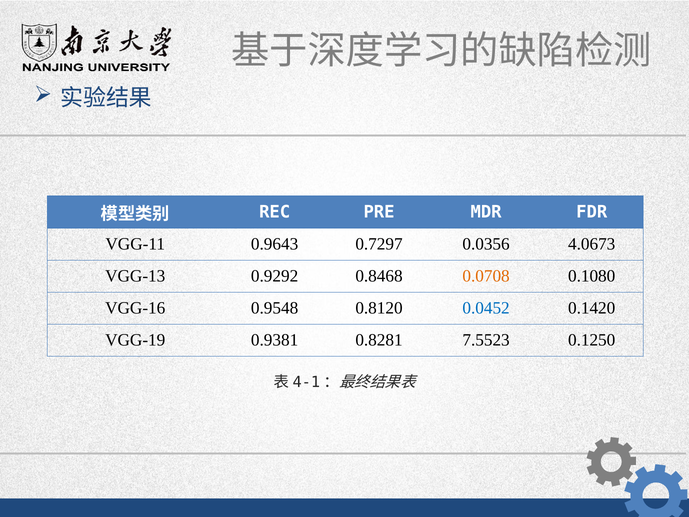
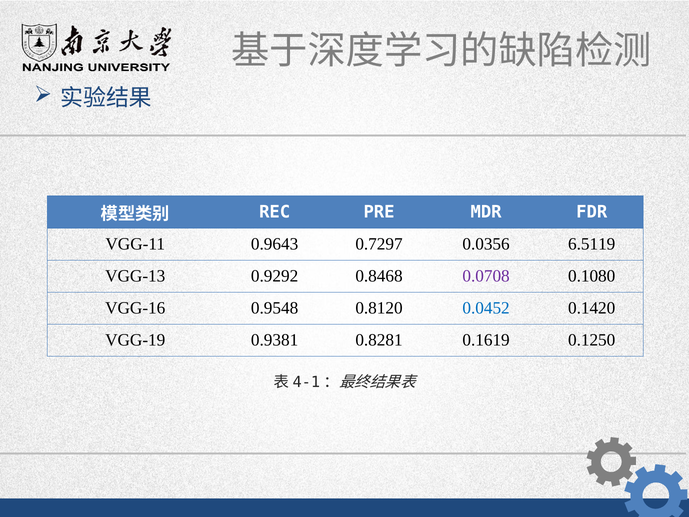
4.0673: 4.0673 -> 6.5119
0.0708 colour: orange -> purple
7.5523: 7.5523 -> 0.1619
